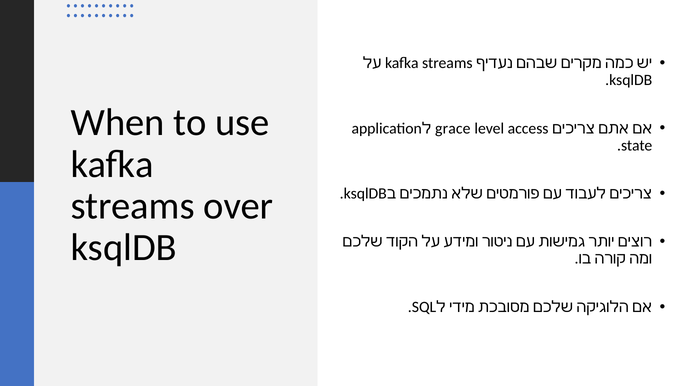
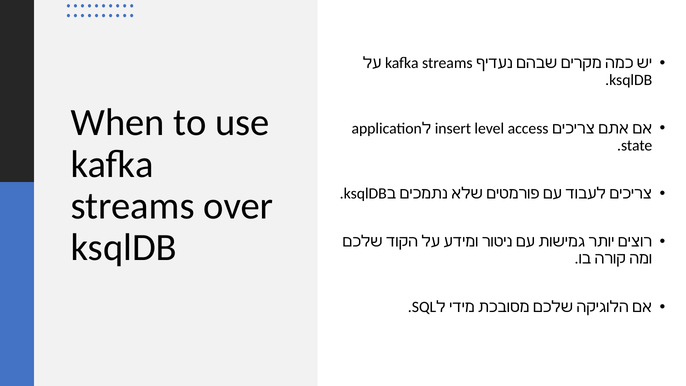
grace: grace -> insert
